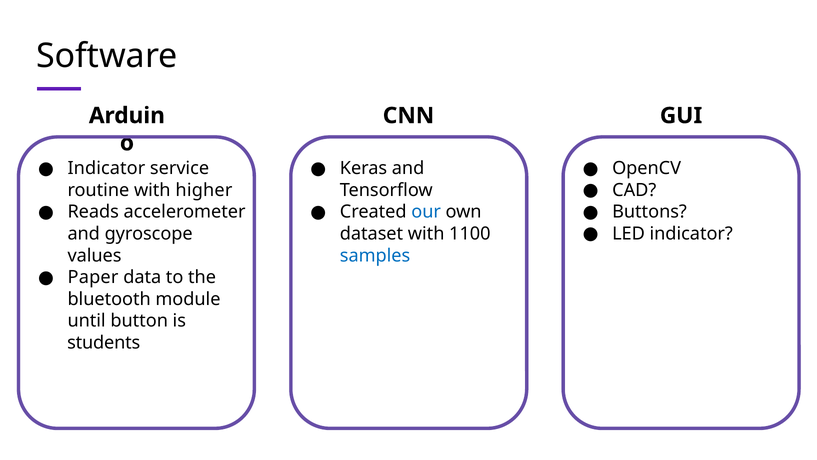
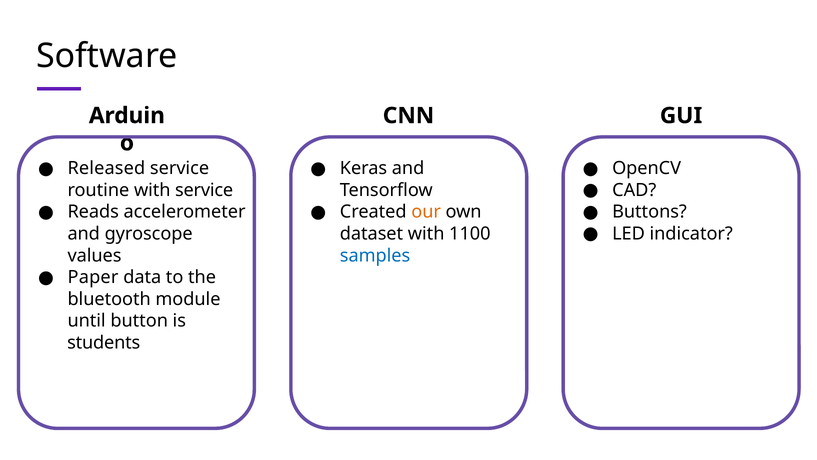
Indicator at (106, 168): Indicator -> Released
with higher: higher -> service
our colour: blue -> orange
